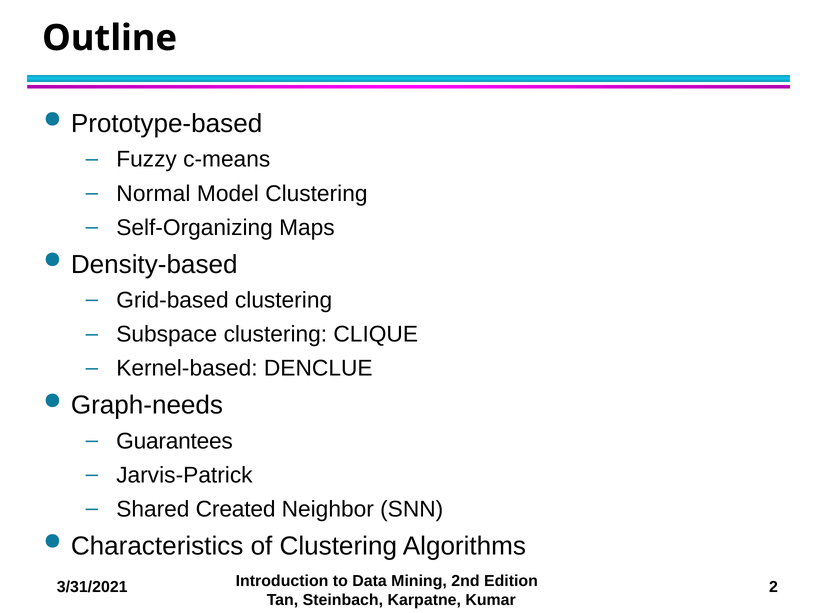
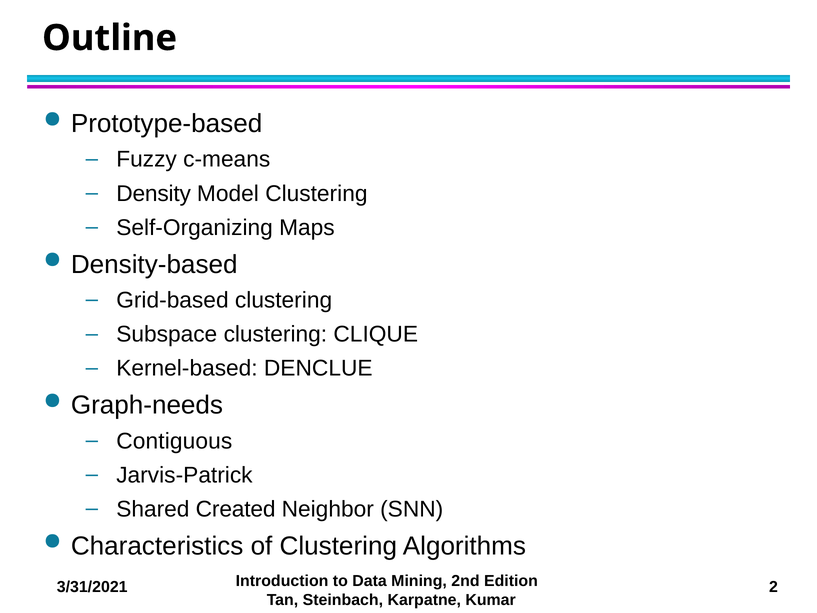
Normal: Normal -> Density
Guarantees: Guarantees -> Contiguous
